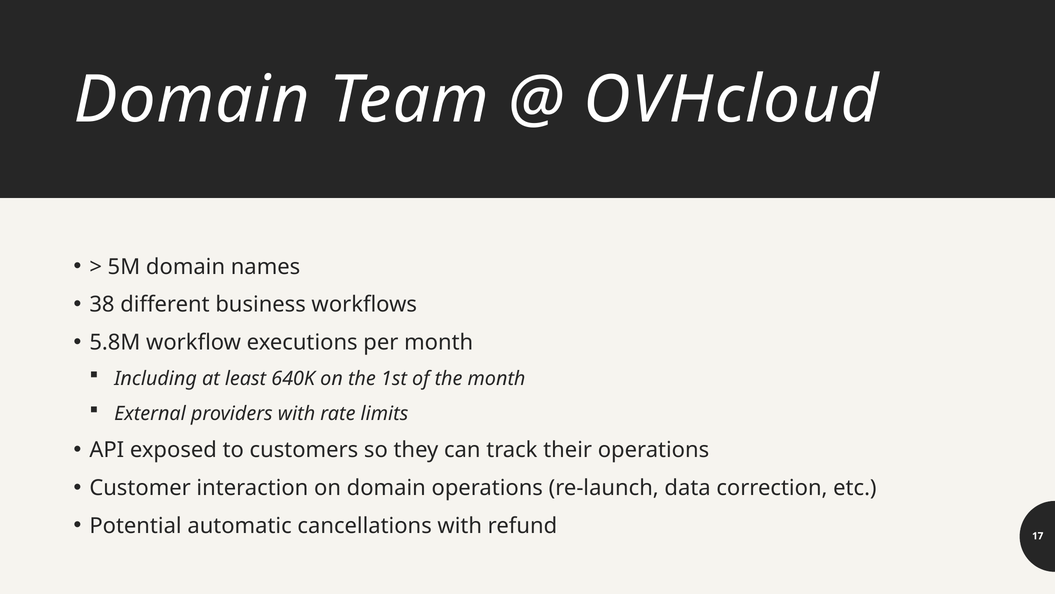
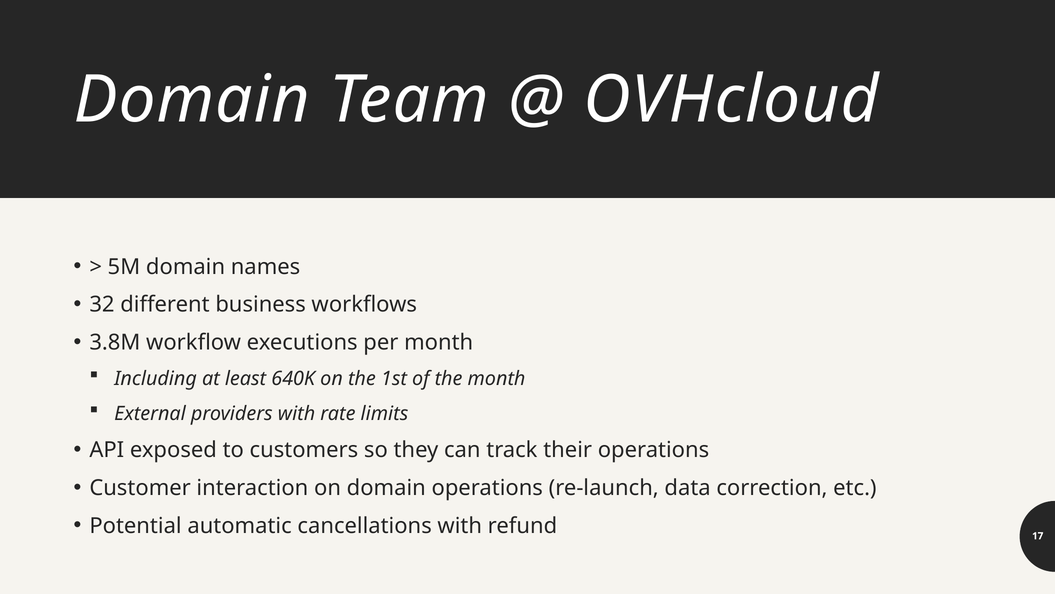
38: 38 -> 32
5.8M: 5.8M -> 3.8M
